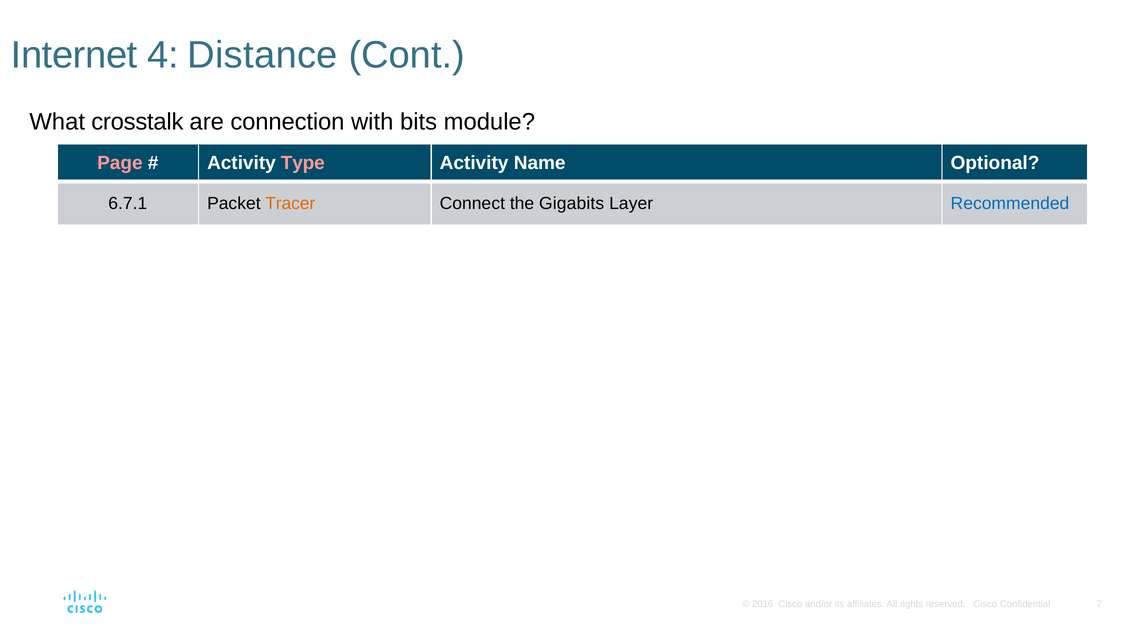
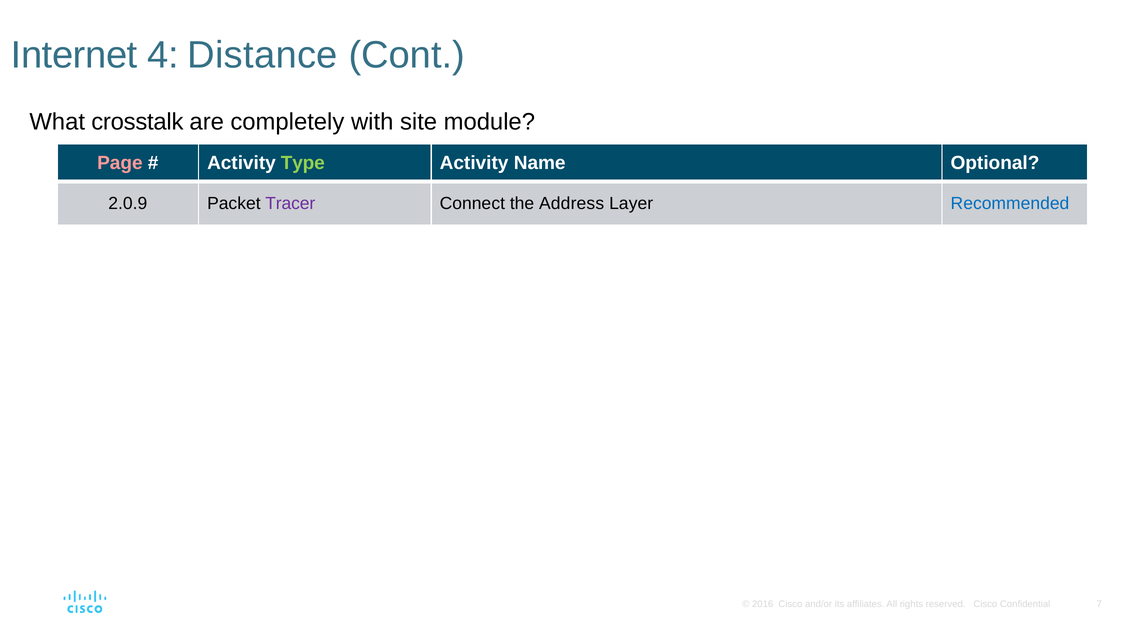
connection: connection -> completely
bits: bits -> site
Type colour: pink -> light green
6.7.1: 6.7.1 -> 2.0.9
Tracer colour: orange -> purple
Gigabits: Gigabits -> Address
